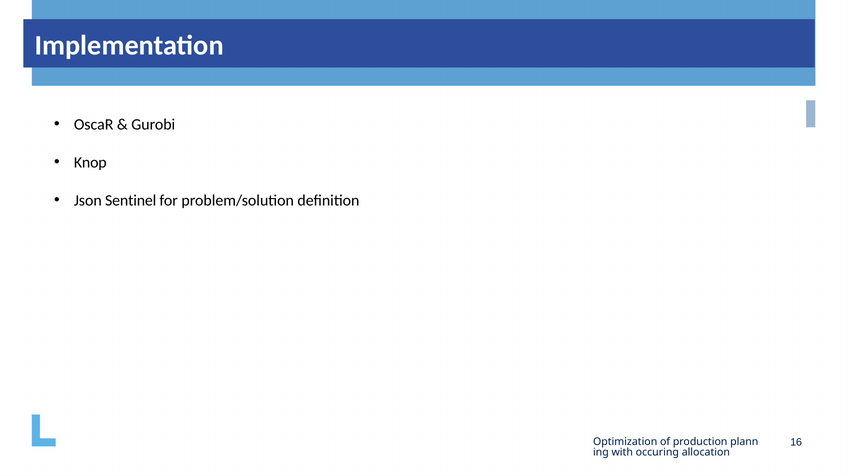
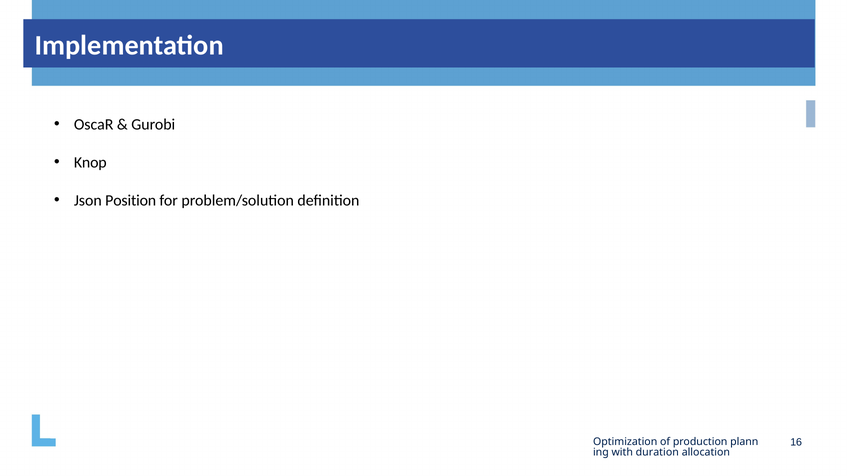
Sentinel: Sentinel -> Position
occuring: occuring -> duration
